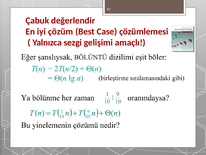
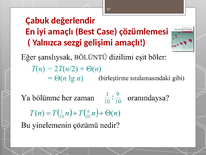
iyi çözüm: çözüm -> amaçlı
